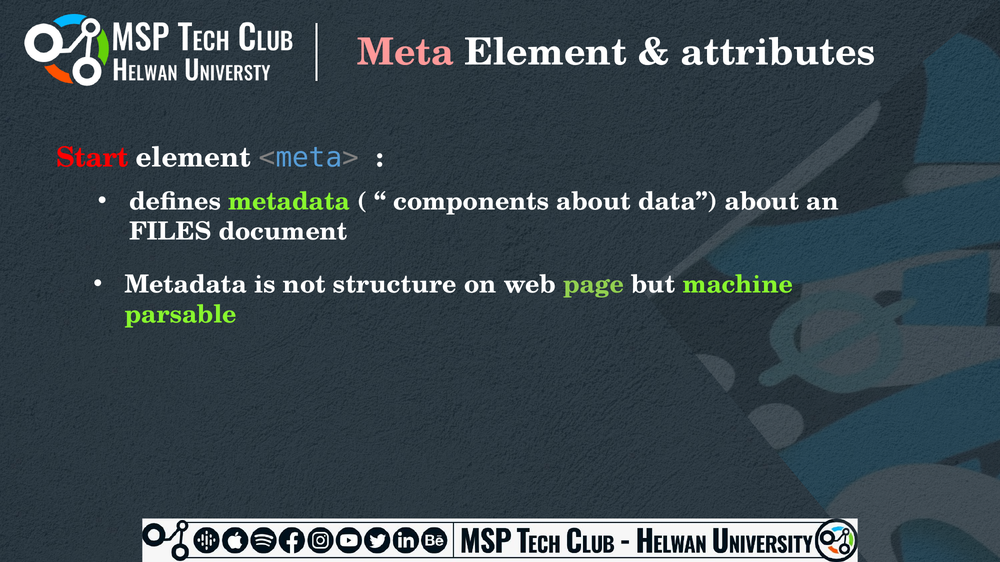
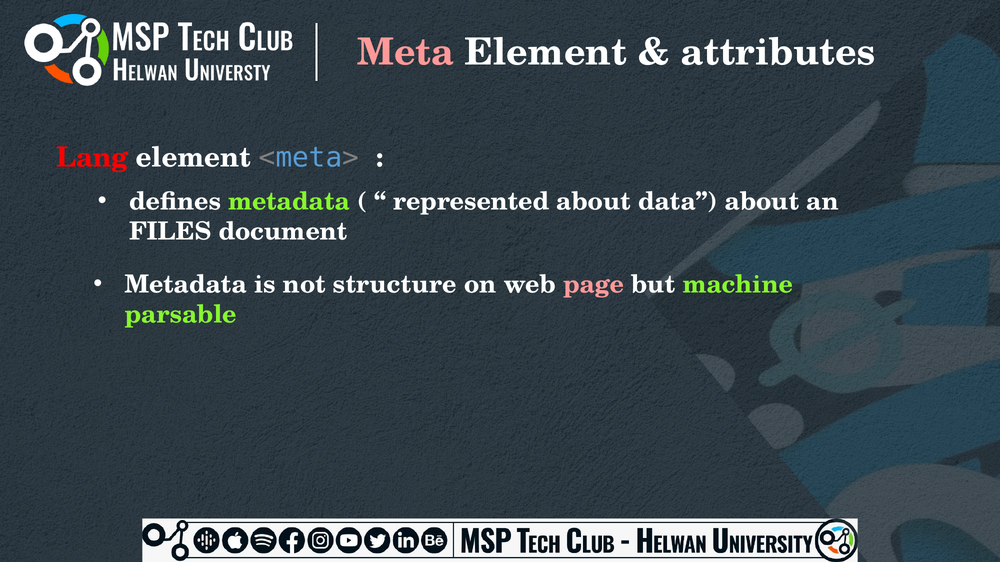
Start: Start -> Lang
components: components -> represented
page colour: light green -> pink
